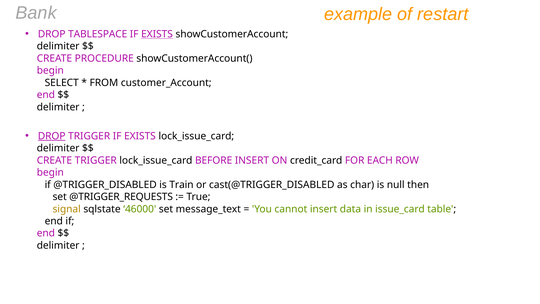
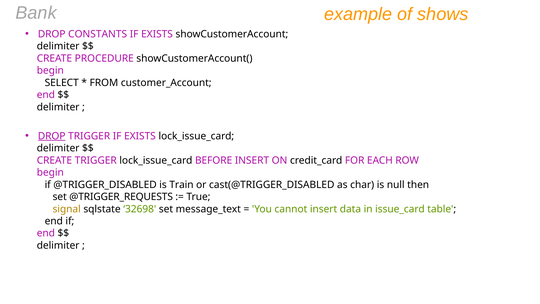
restart: restart -> shows
TABLESPACE: TABLESPACE -> CONSTANTS
EXISTS at (157, 34) underline: present -> none
46000: 46000 -> 32698
